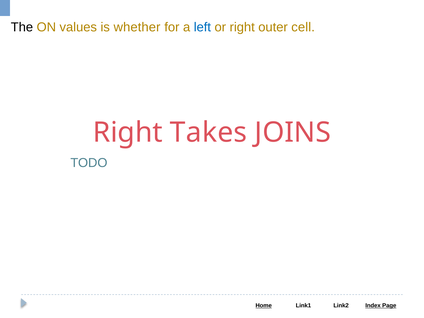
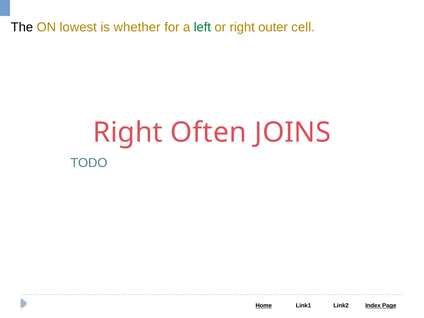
values: values -> lowest
left colour: blue -> green
Takes: Takes -> Often
